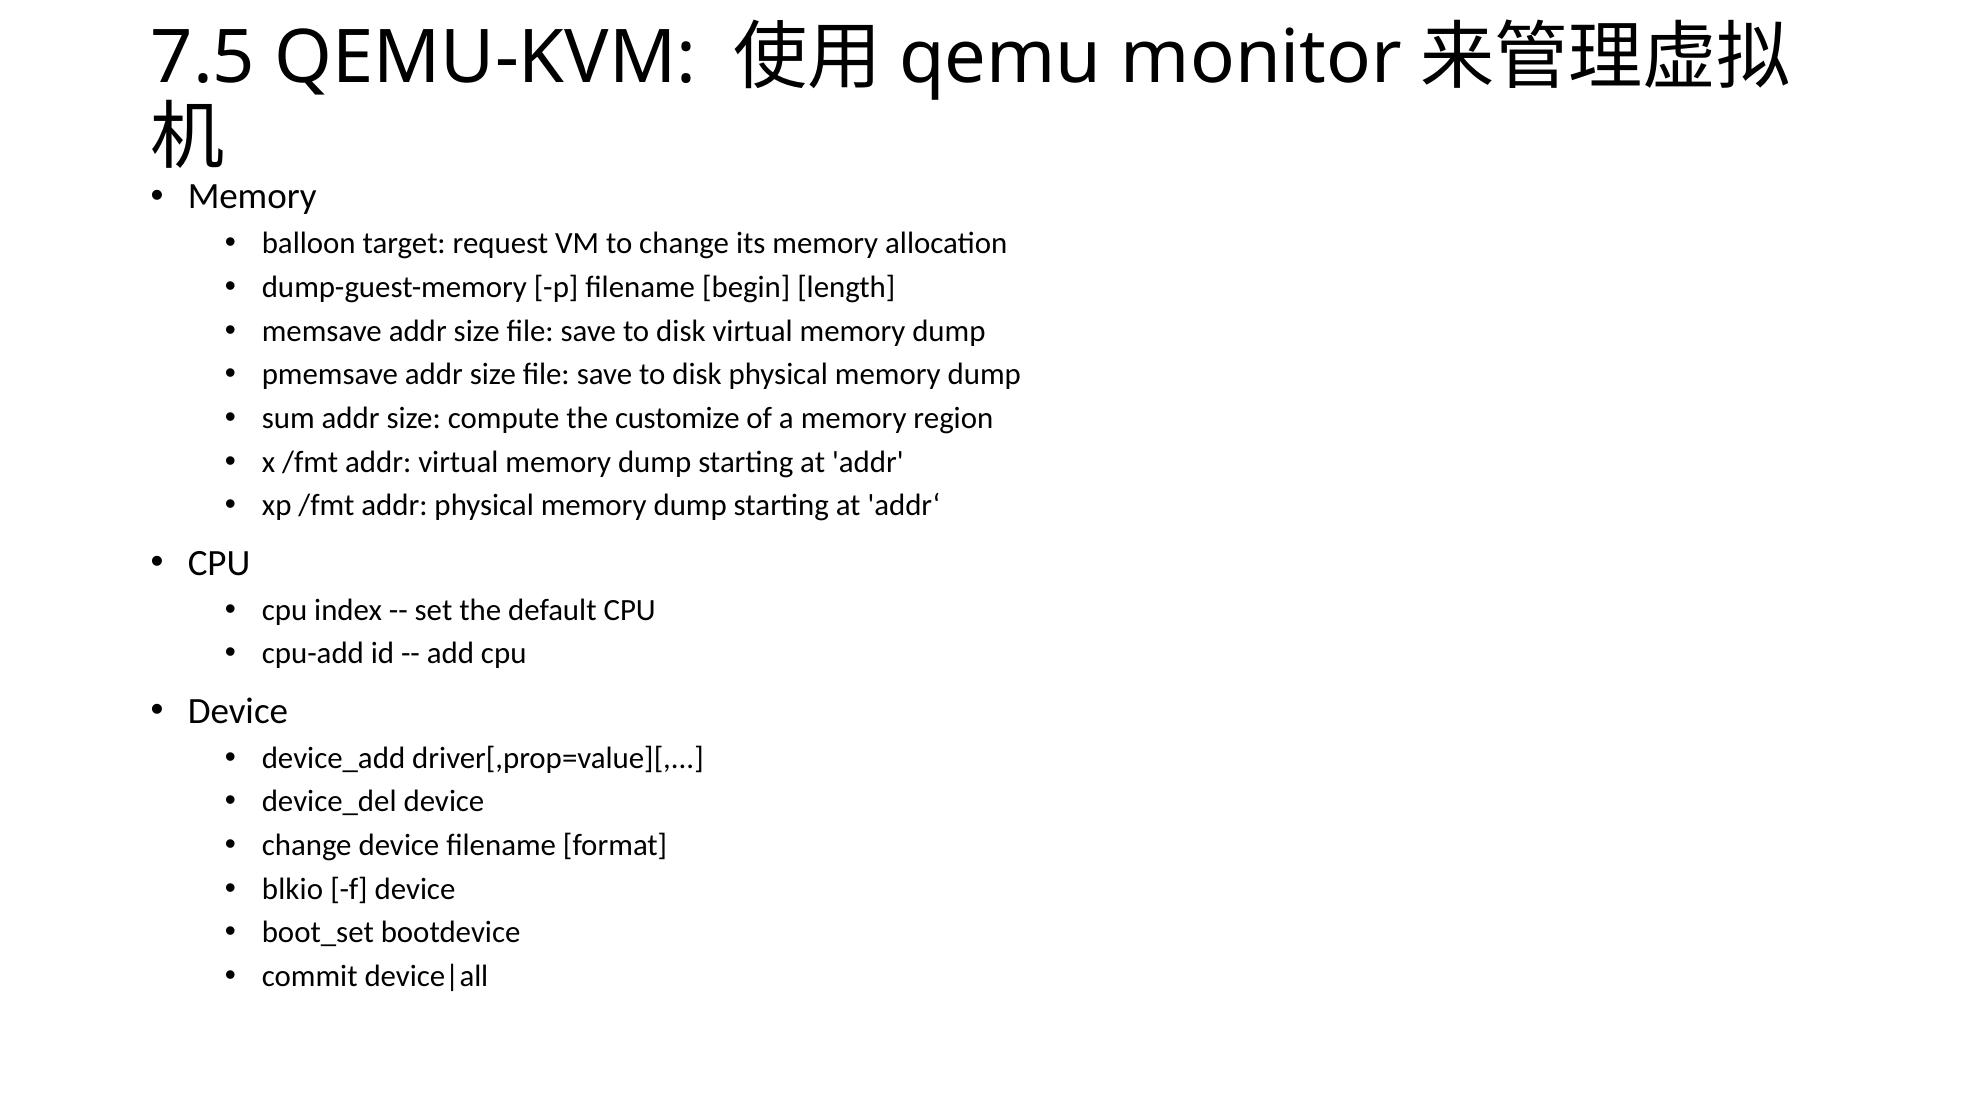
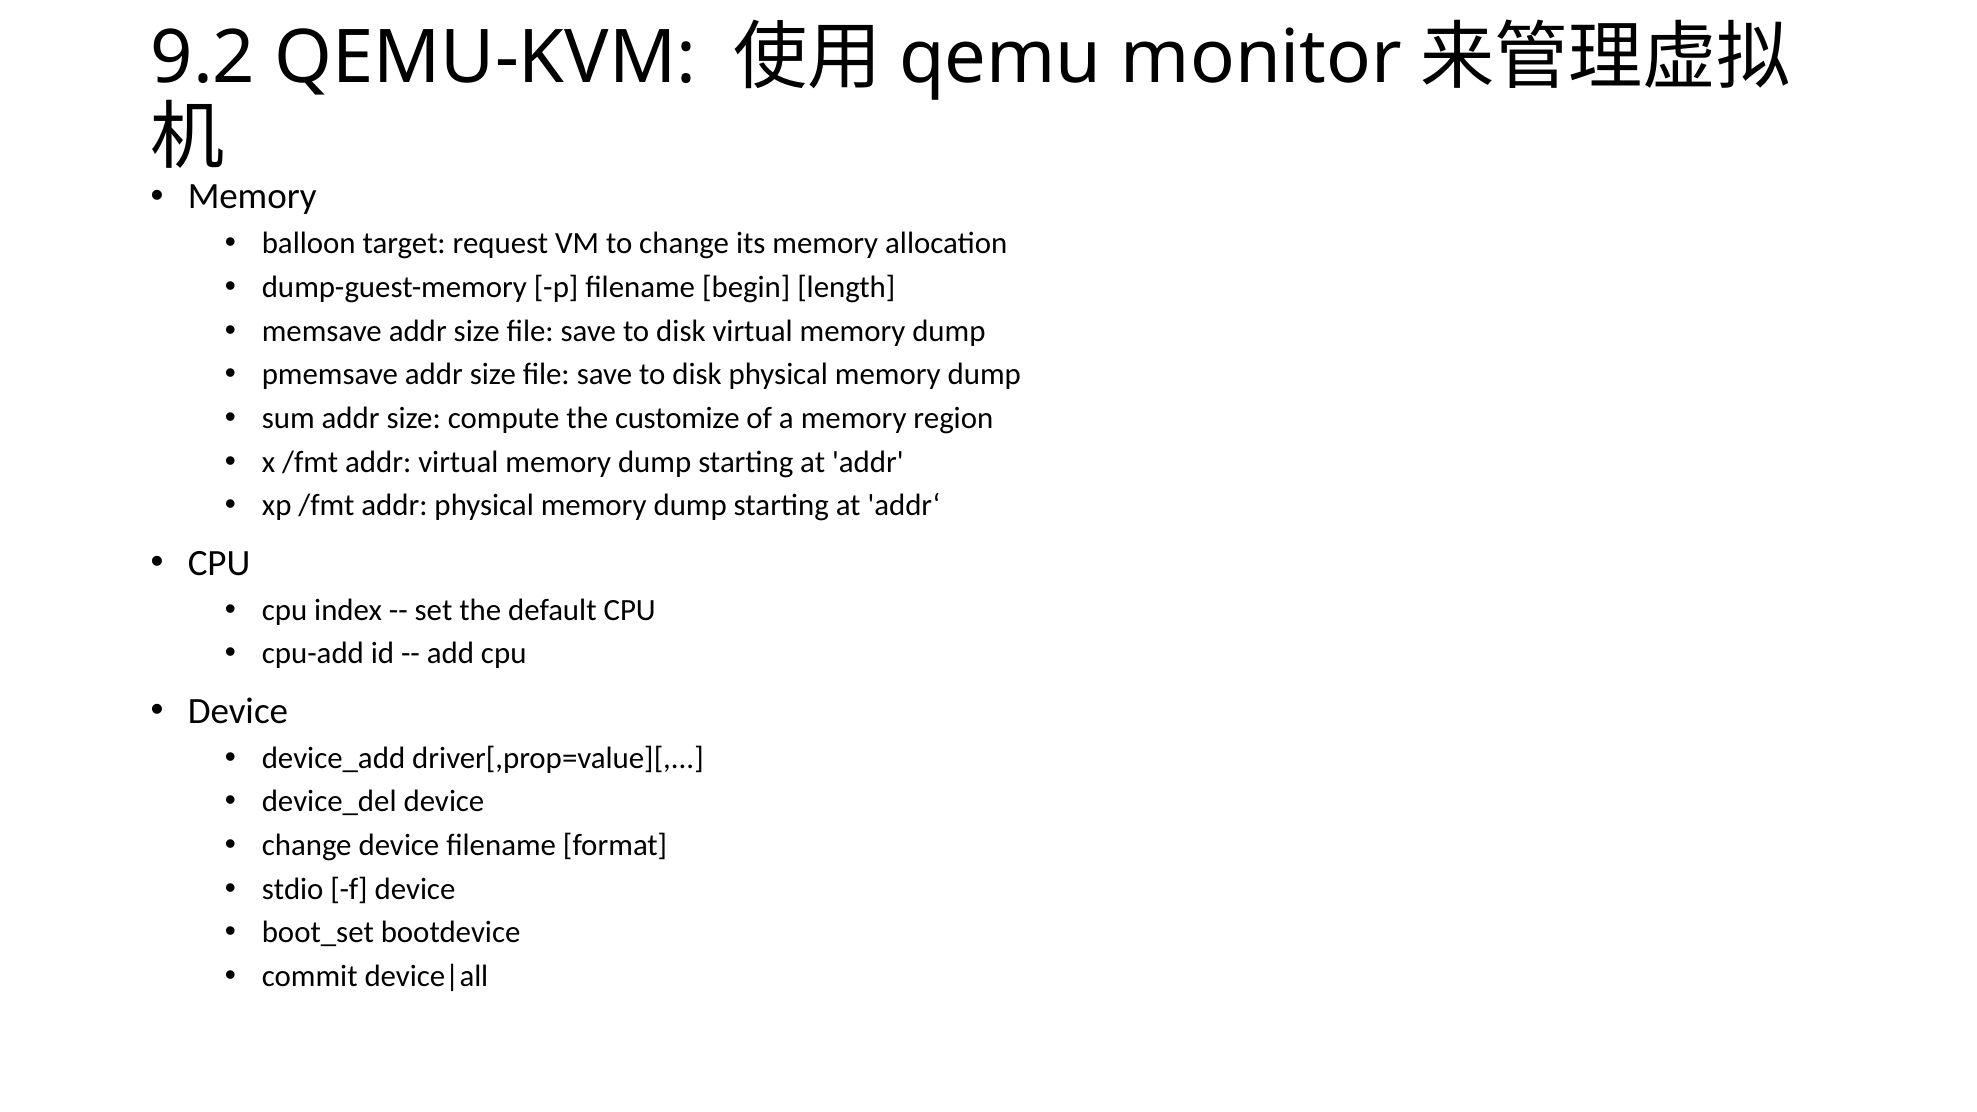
7.5: 7.5 -> 9.2
blkio: blkio -> stdio
